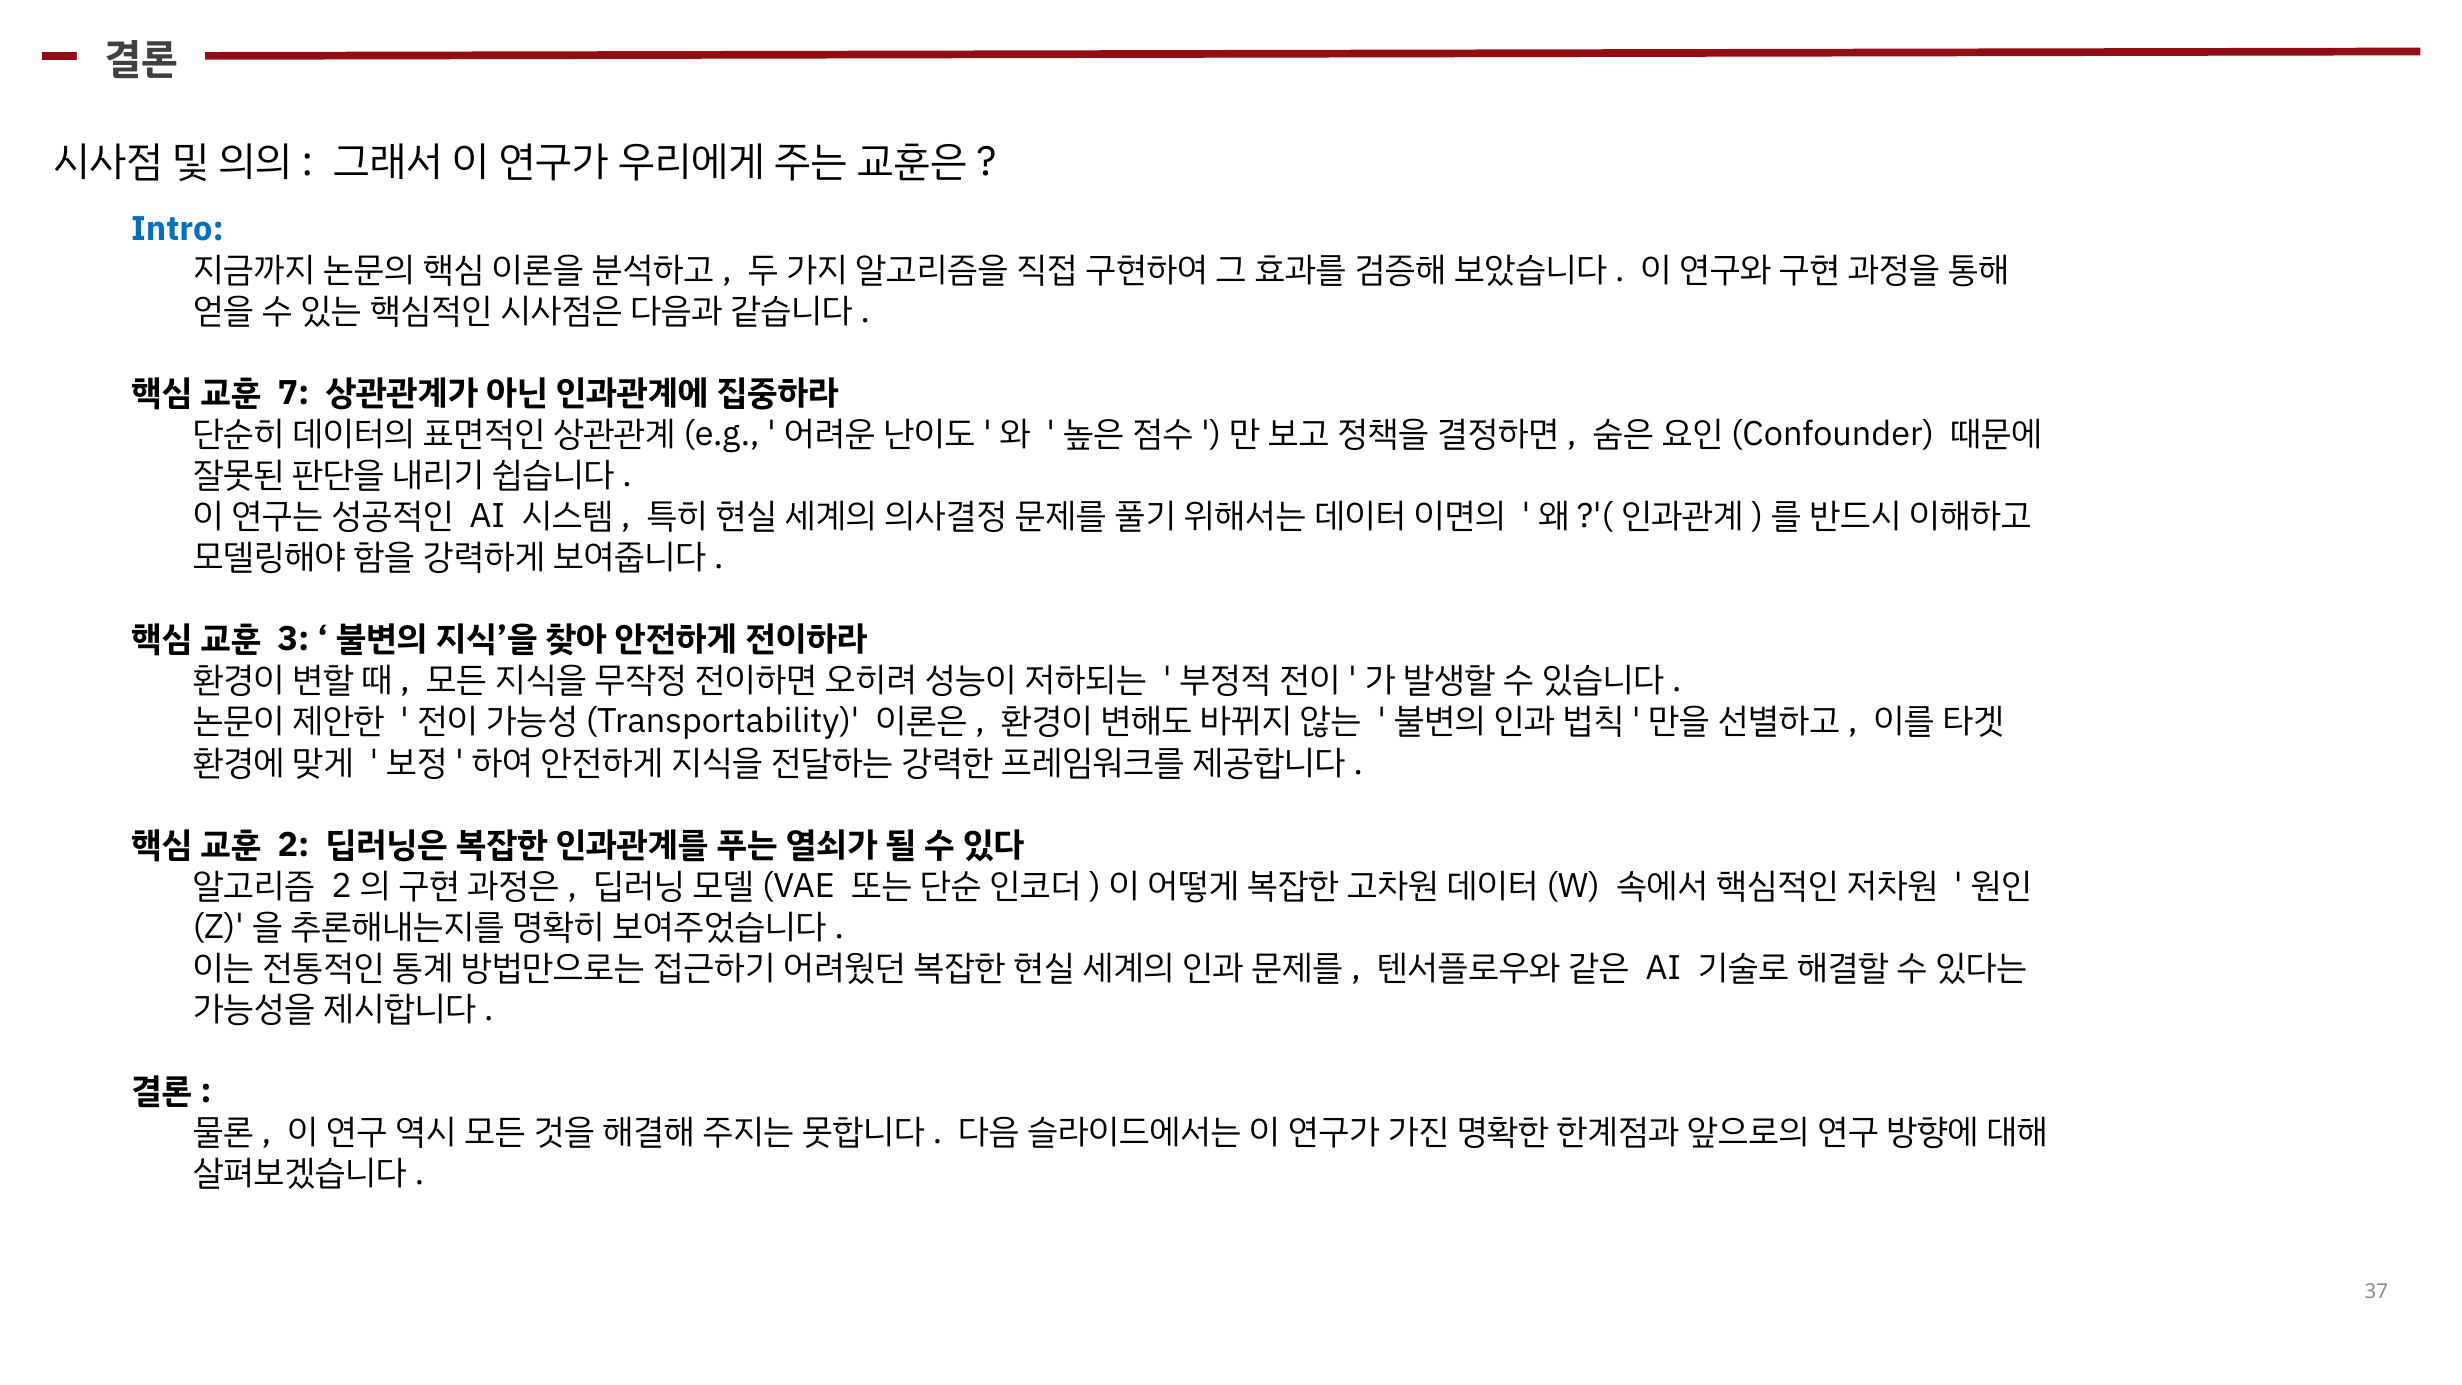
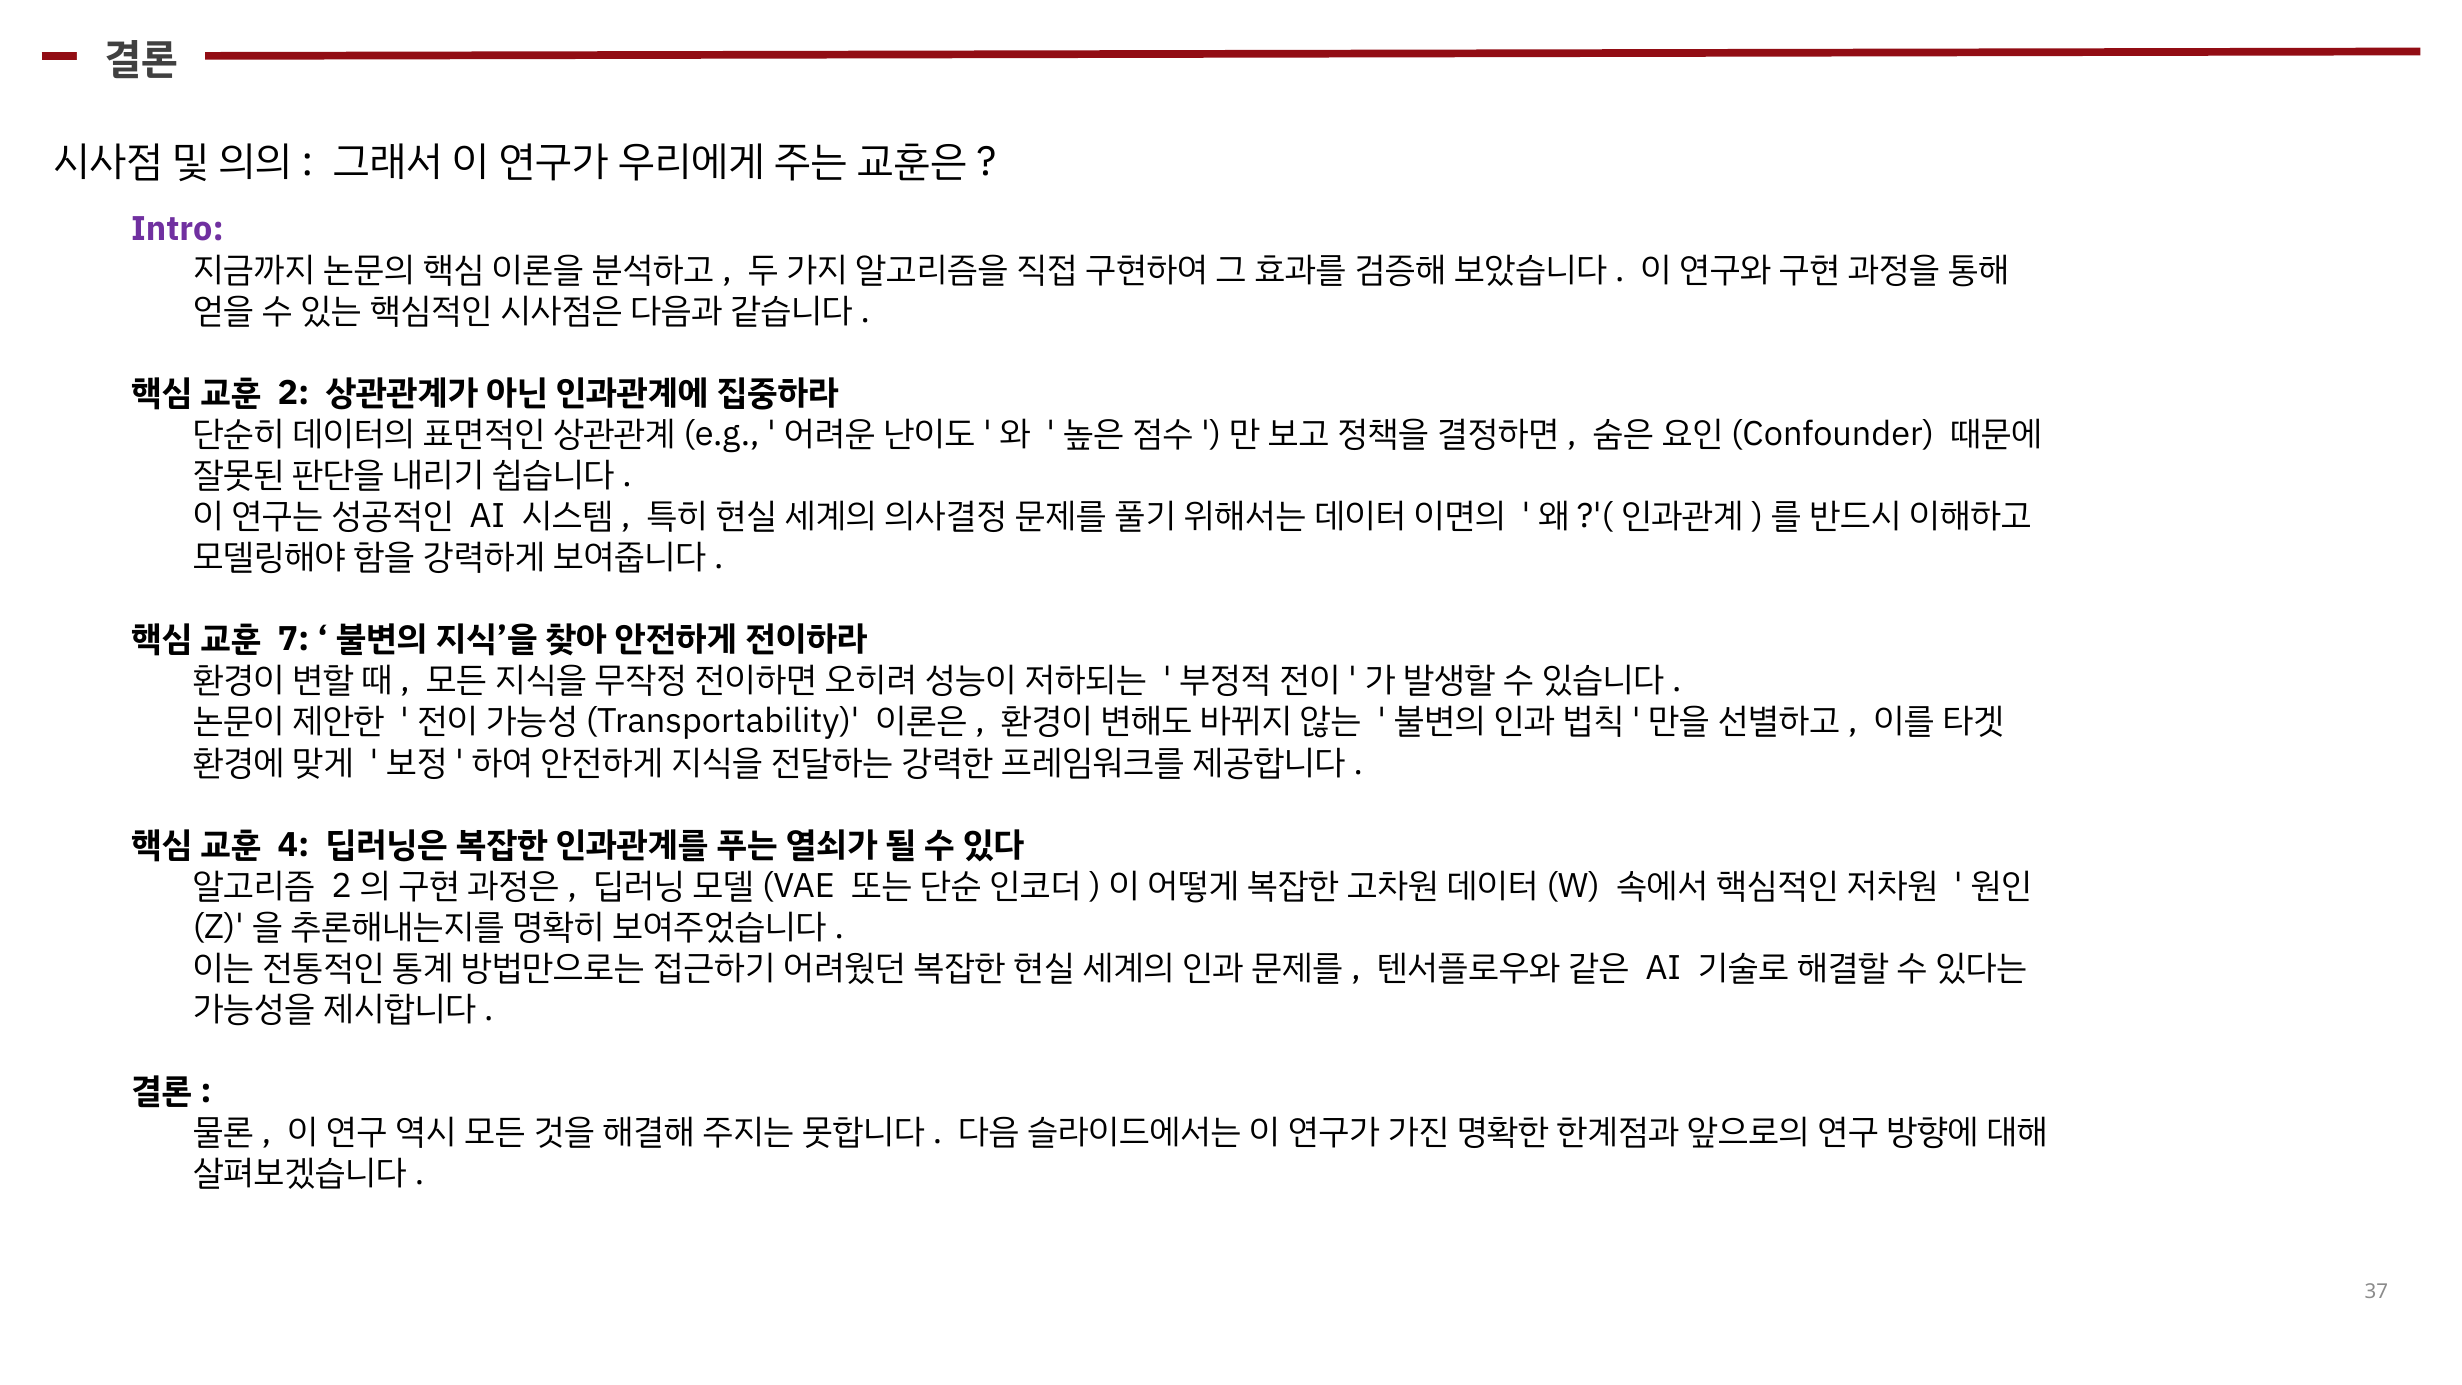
Intro colour: blue -> purple
7: 7 -> 2
3: 3 -> 7
2: 2 -> 4
